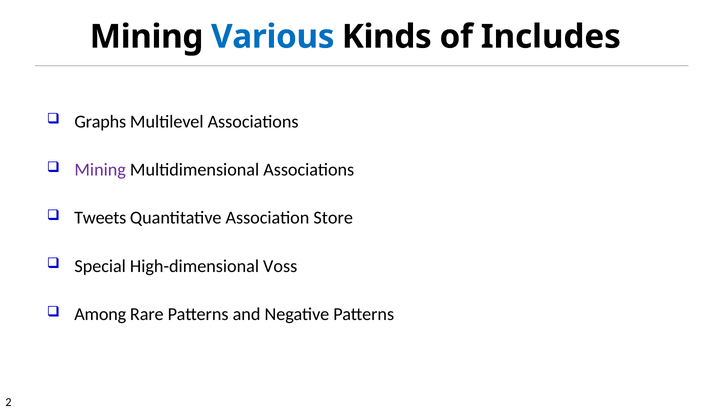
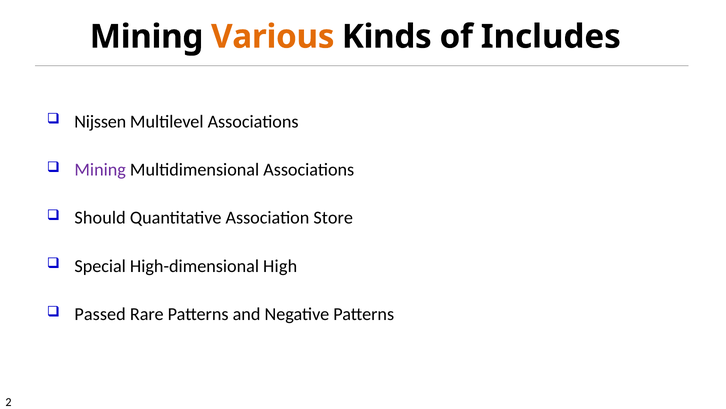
Various colour: blue -> orange
Graphs: Graphs -> Nijssen
Tweets: Tweets -> Should
Voss: Voss -> High
Among: Among -> Passed
